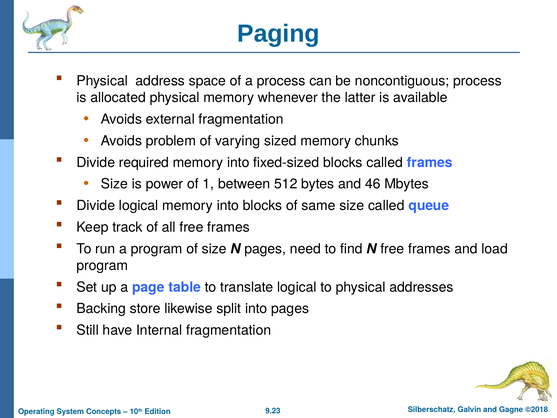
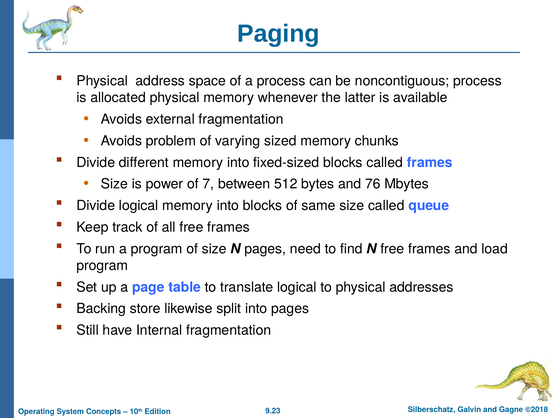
required: required -> different
1: 1 -> 7
46: 46 -> 76
